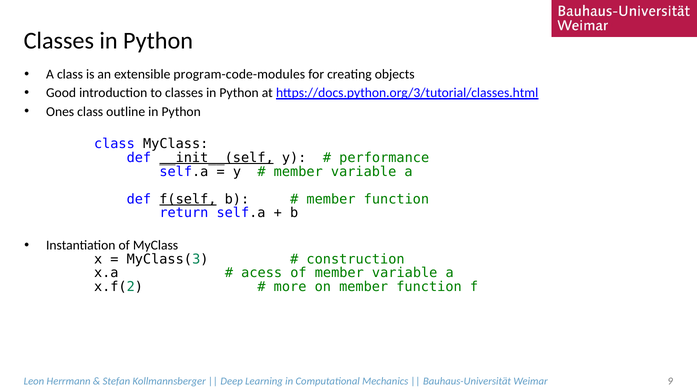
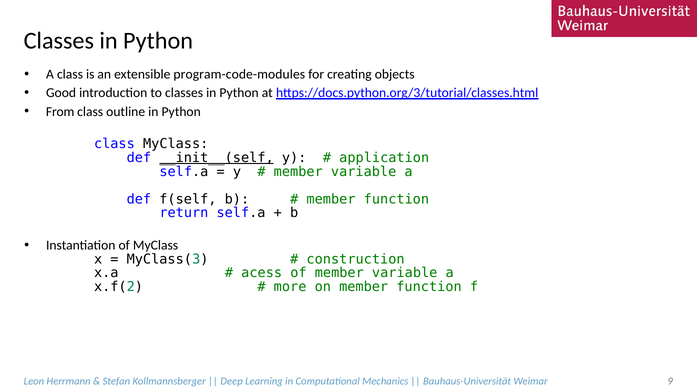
Ones: Ones -> From
performance: performance -> application
f(self underline: present -> none
